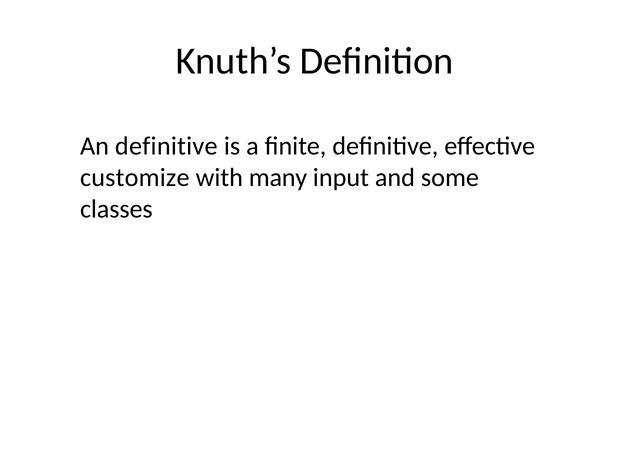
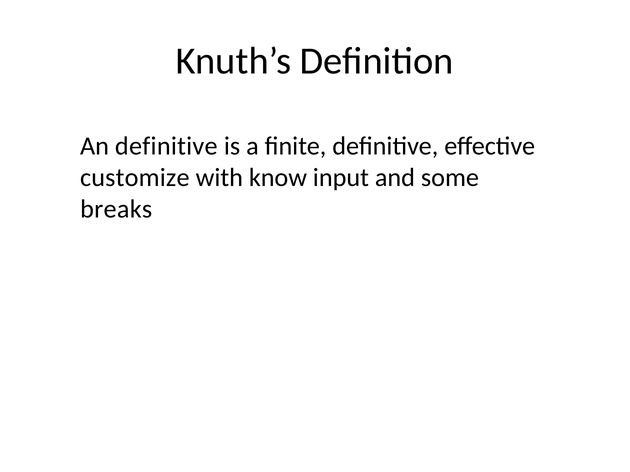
many: many -> know
classes: classes -> breaks
